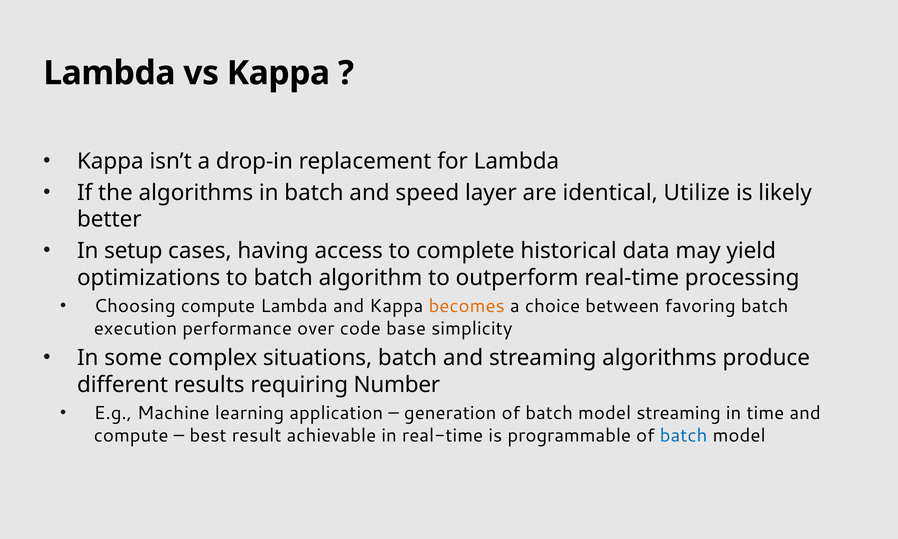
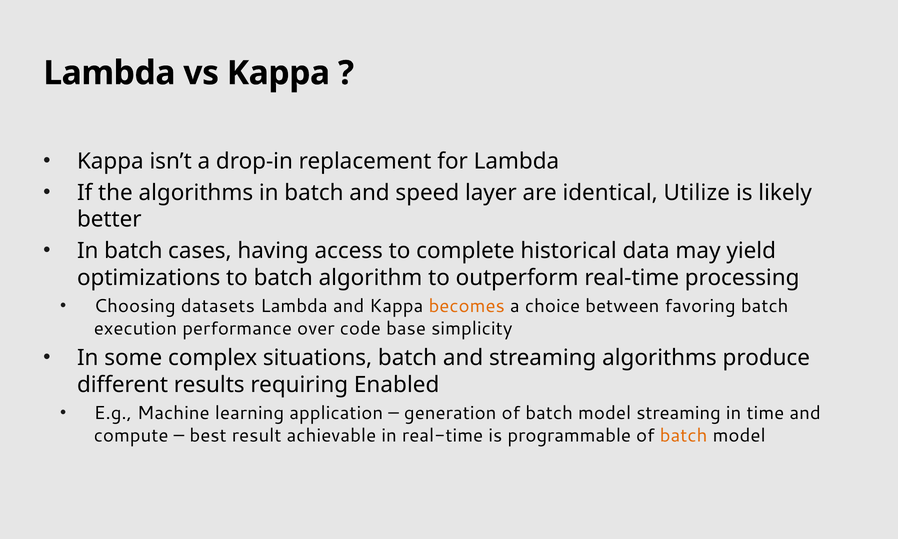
setup at (133, 251): setup -> batch
Choosing compute: compute -> datasets
Number: Number -> Enabled
batch at (684, 435) colour: blue -> orange
